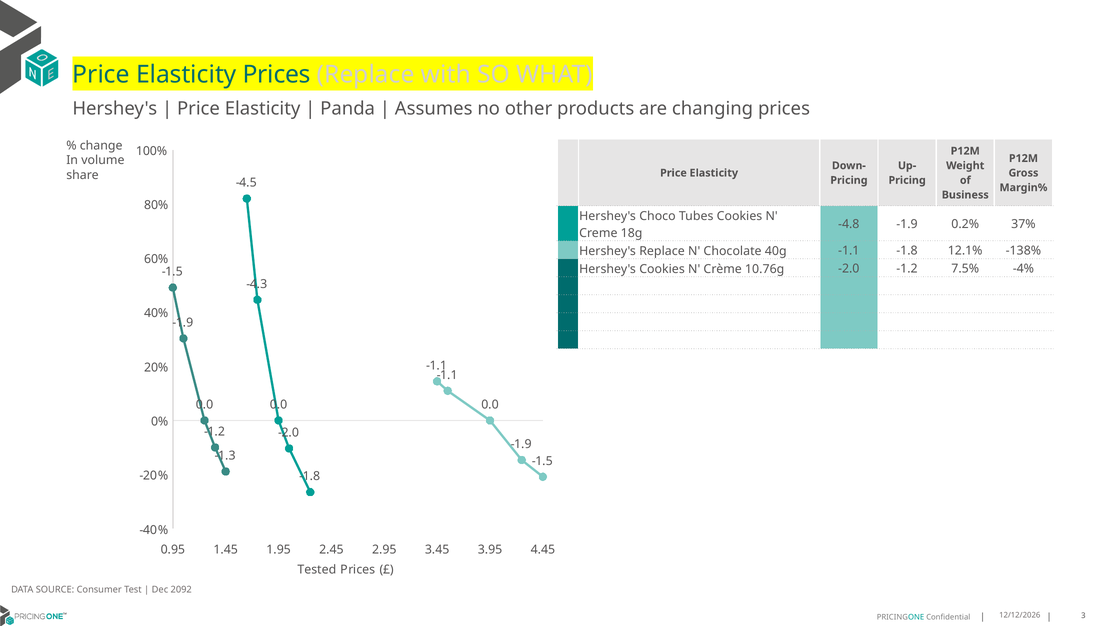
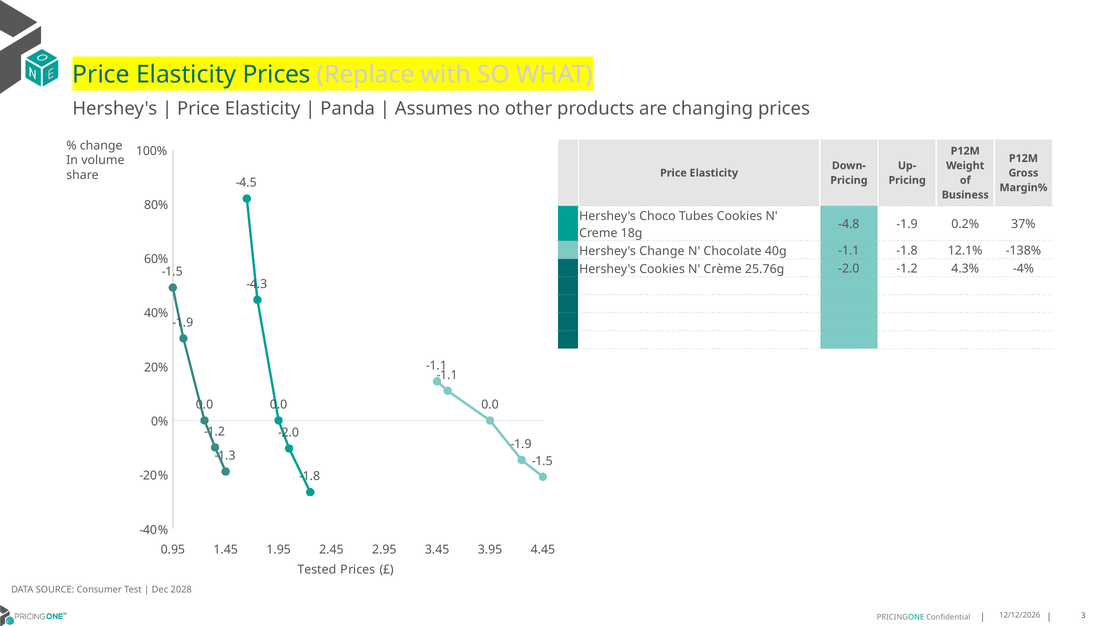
Hershey's Replace: Replace -> Change
10.76g: 10.76g -> 25.76g
7.5%: 7.5% -> 4.3%
2092: 2092 -> 2028
